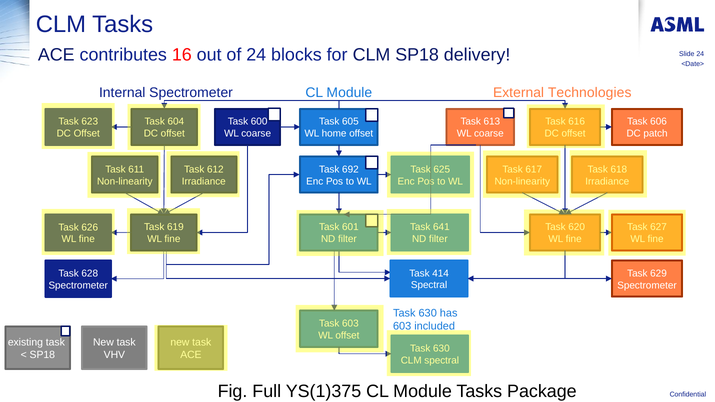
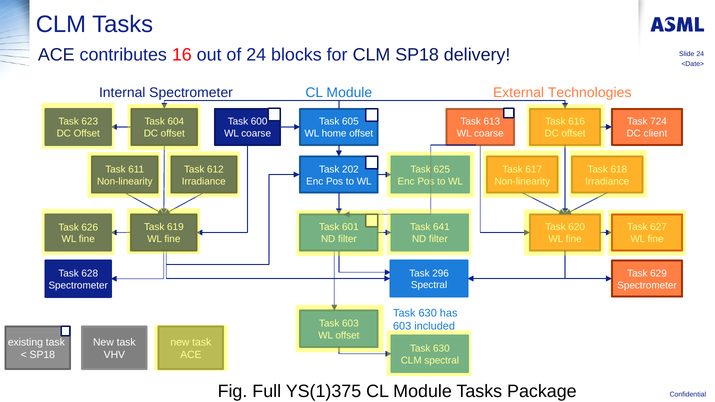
606: 606 -> 724
patch: patch -> client
692: 692 -> 202
414: 414 -> 296
